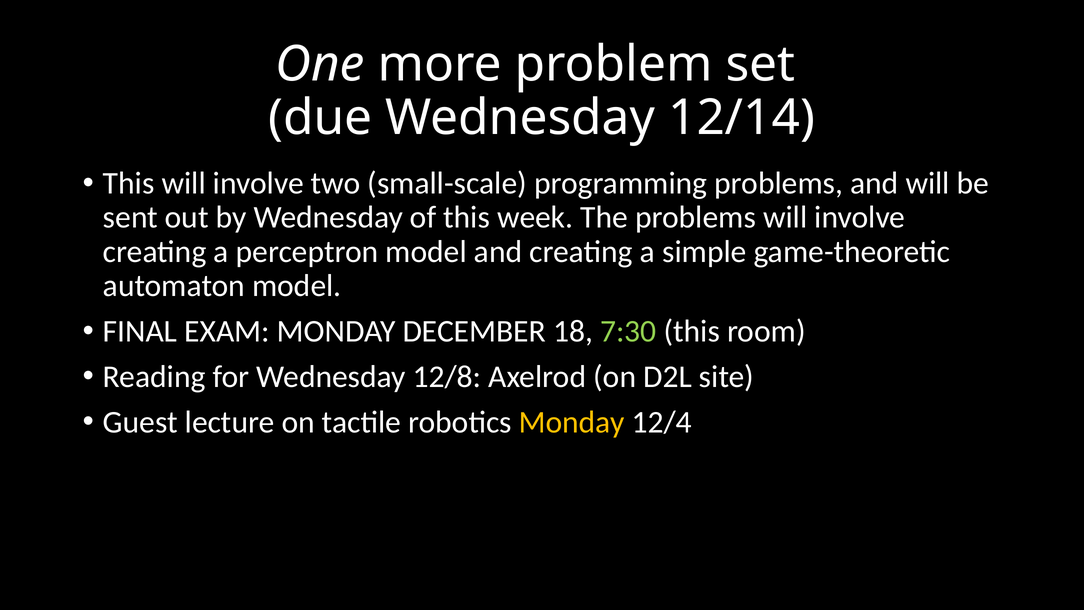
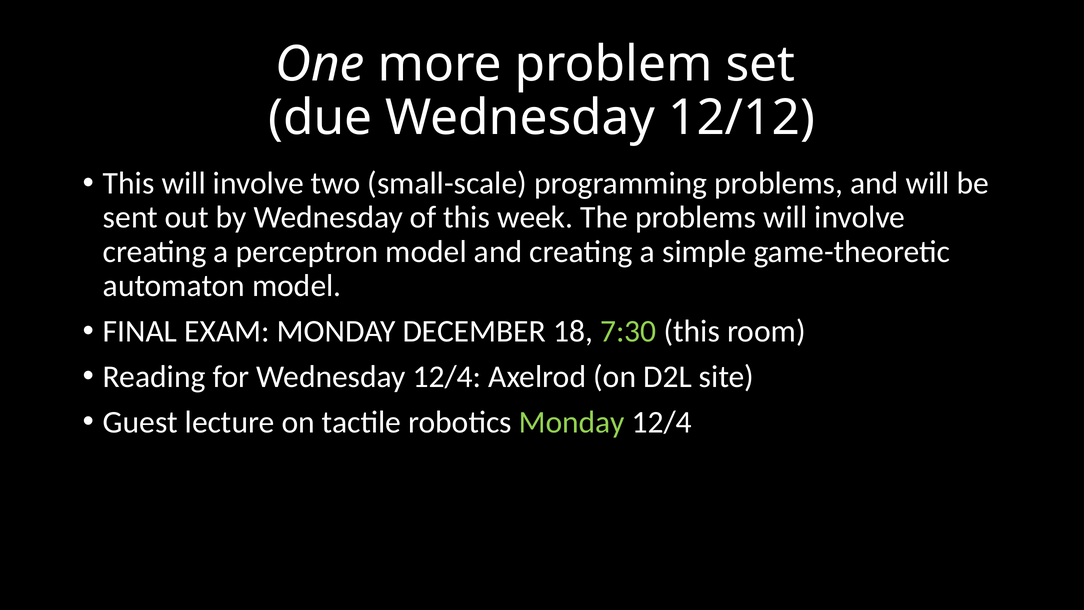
12/14: 12/14 -> 12/12
Wednesday 12/8: 12/8 -> 12/4
Monday at (572, 422) colour: yellow -> light green
